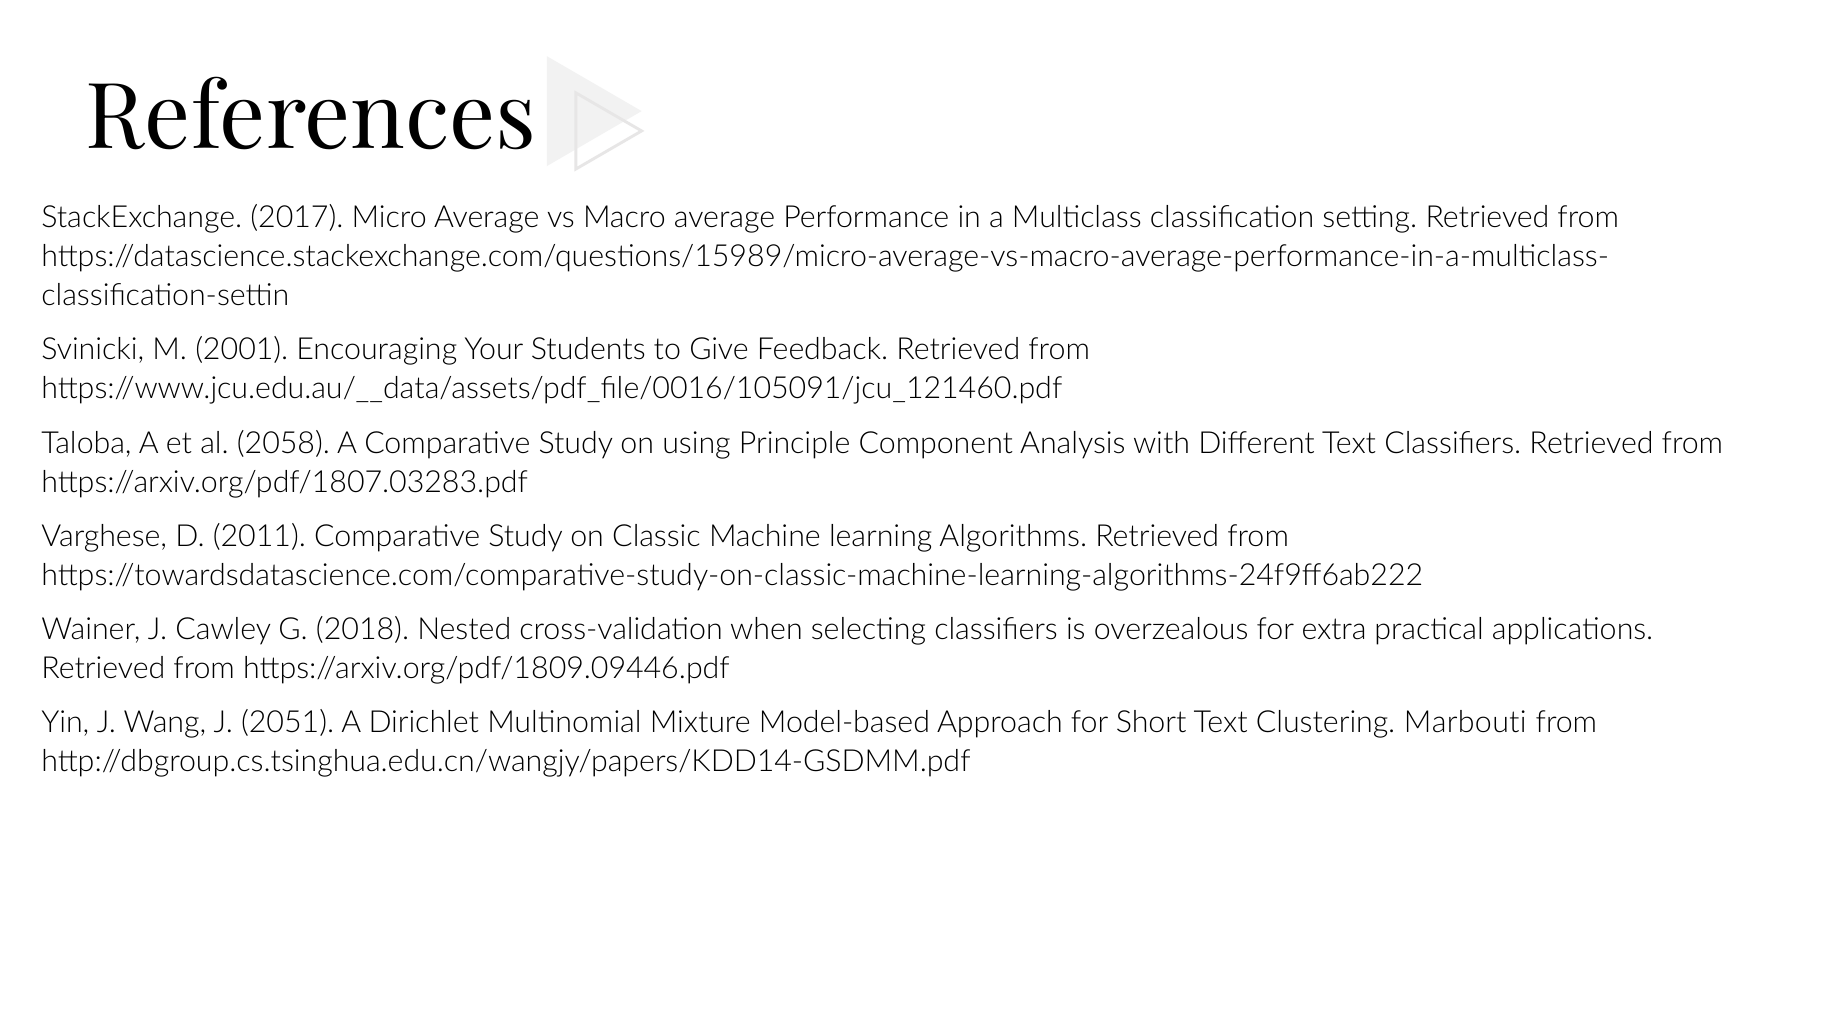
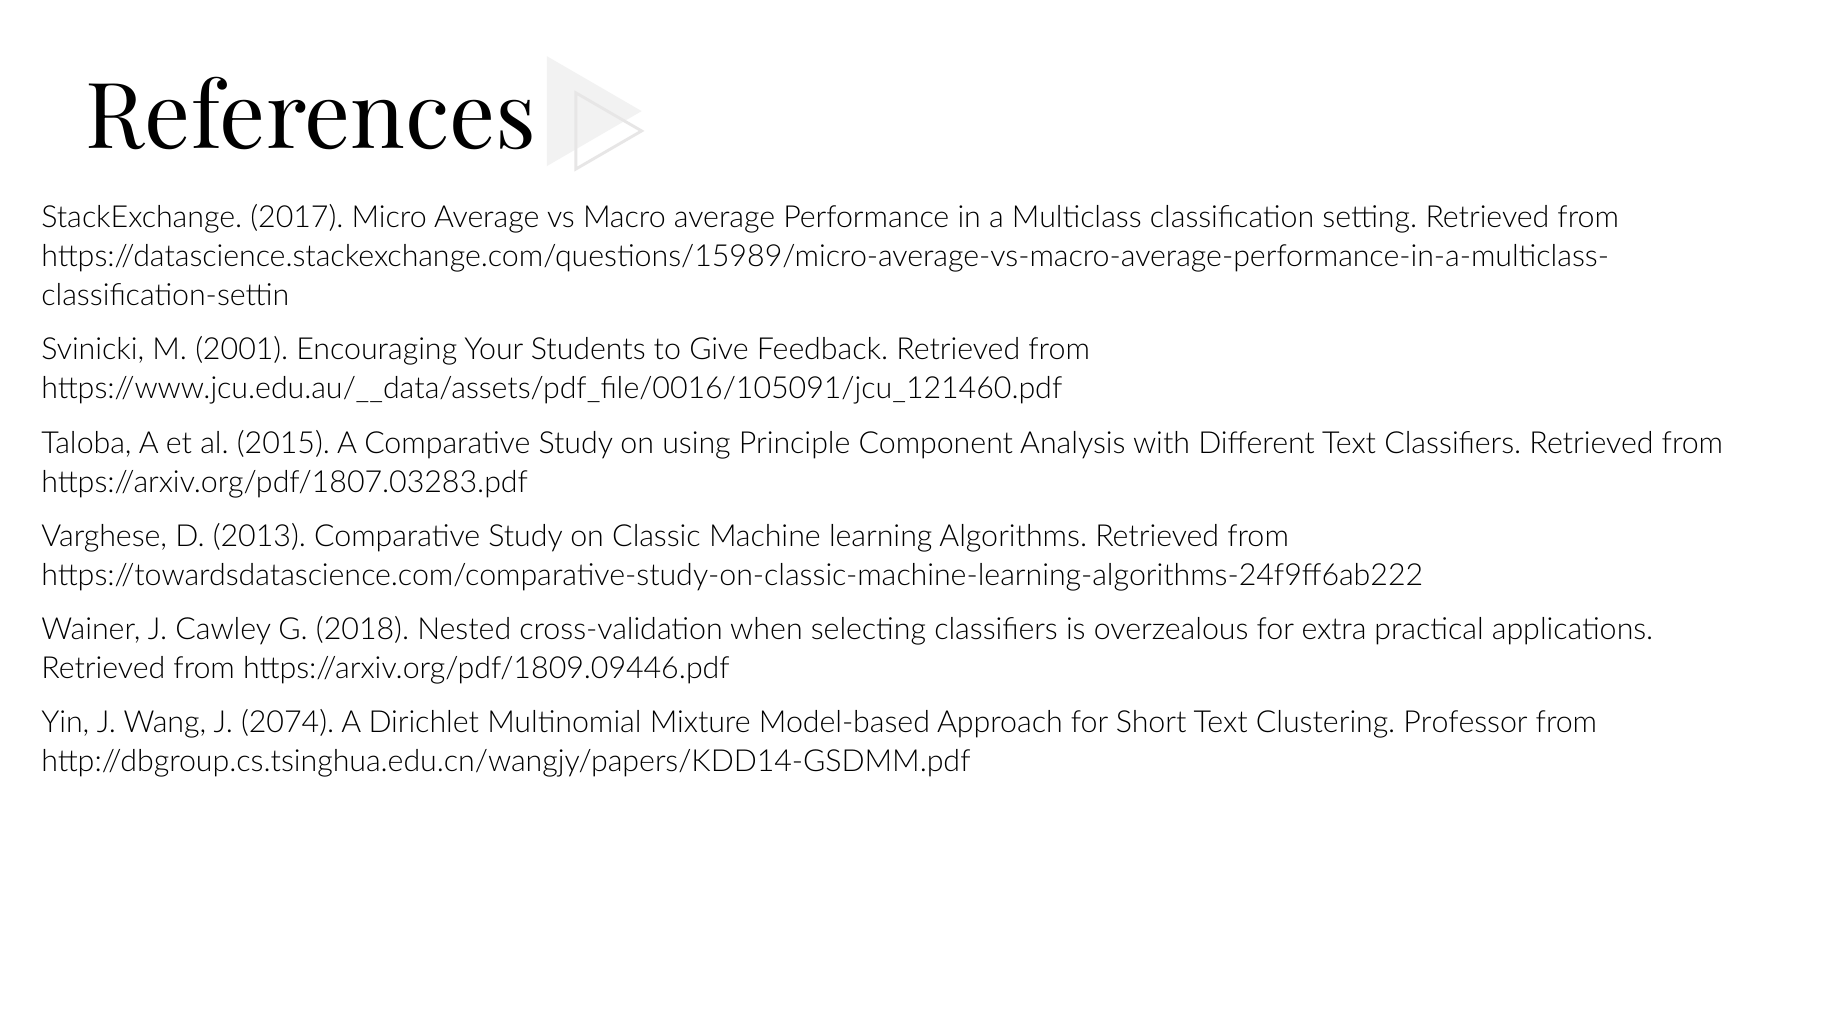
2058: 2058 -> 2015
2011: 2011 -> 2013
2051: 2051 -> 2074
Marbouti: Marbouti -> Professor
